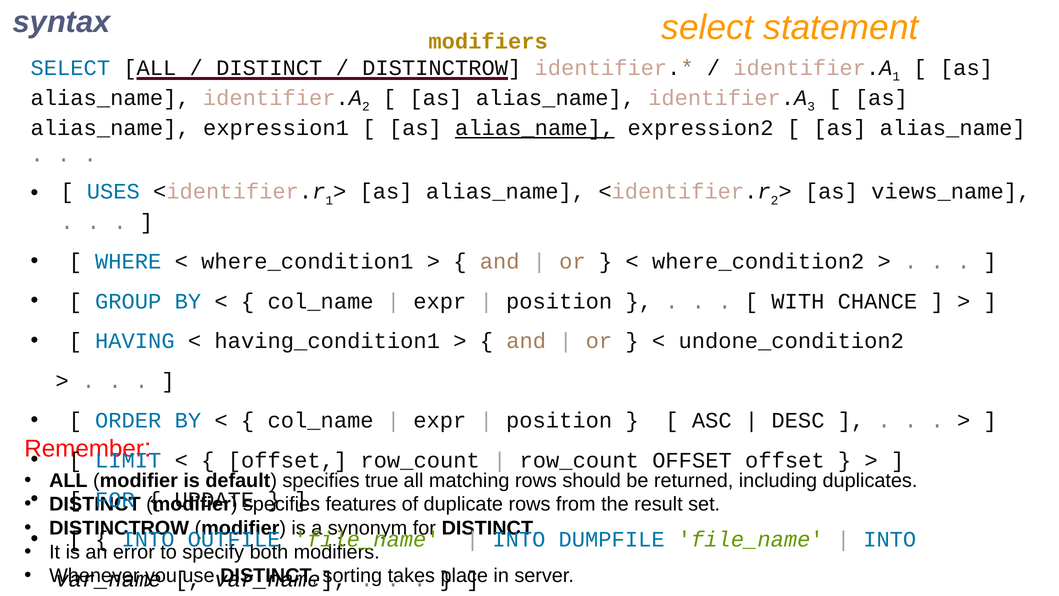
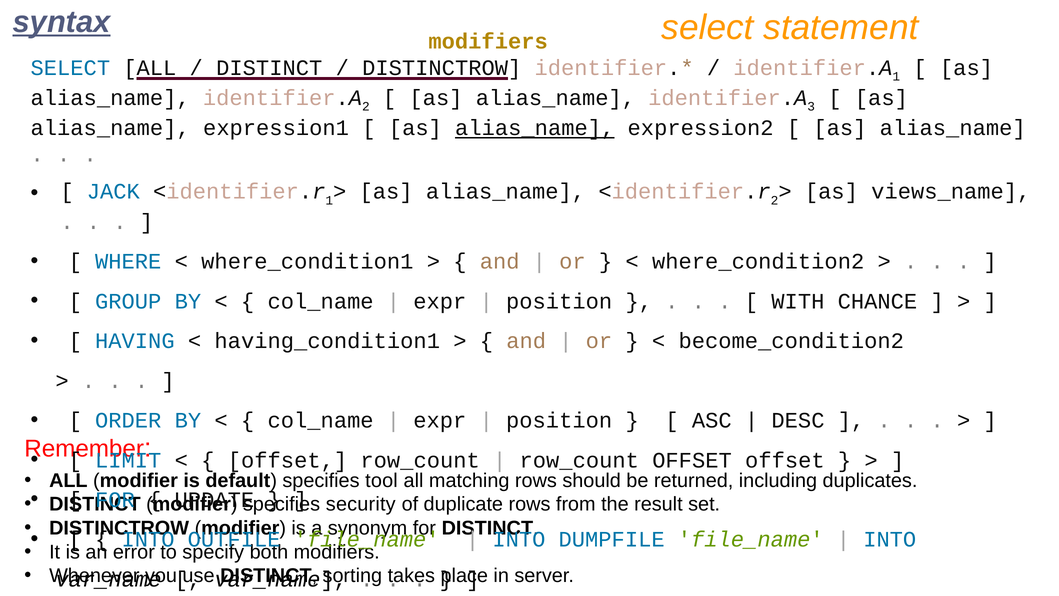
syntax underline: none -> present
USES: USES -> JACK
undone_condition2: undone_condition2 -> become_condition2
true: true -> tool
features: features -> security
